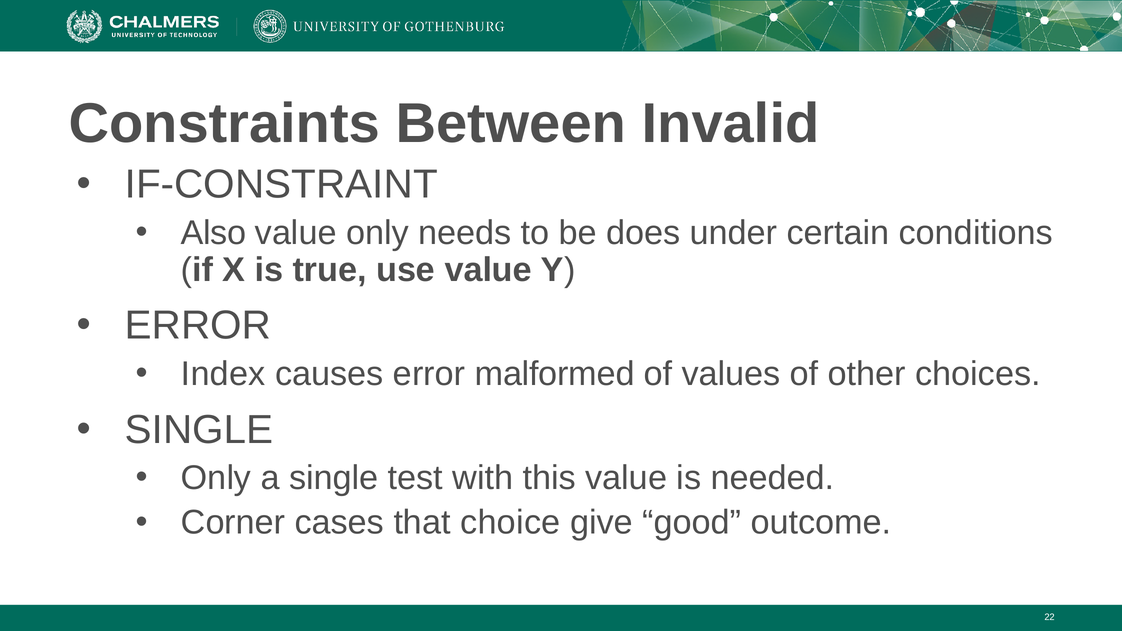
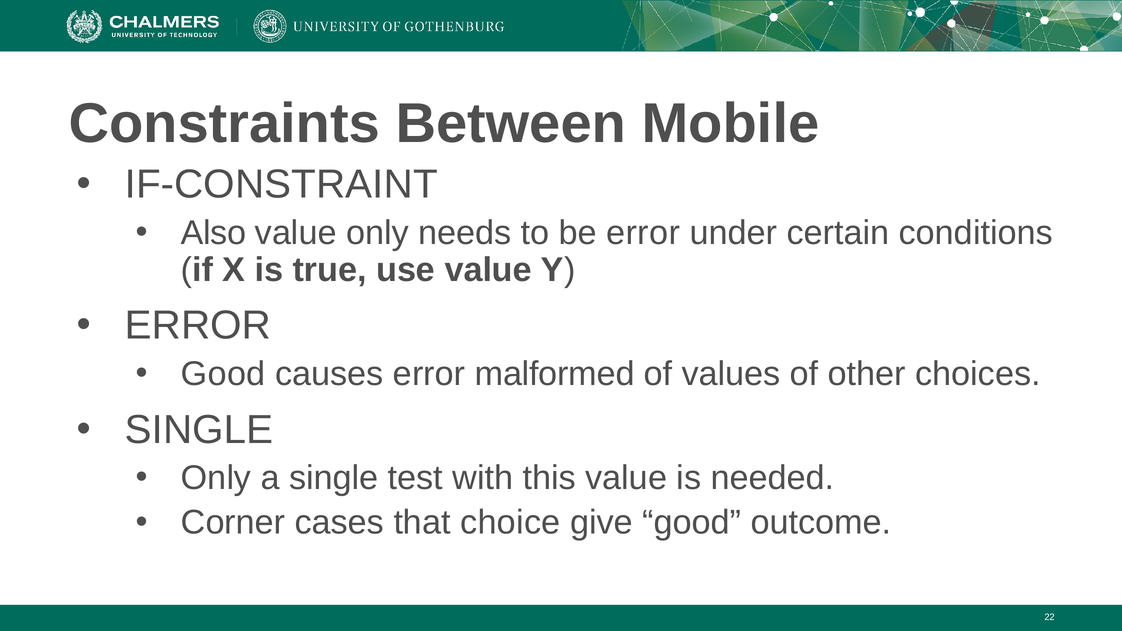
Invalid: Invalid -> Mobile
be does: does -> error
Index at (223, 374): Index -> Good
